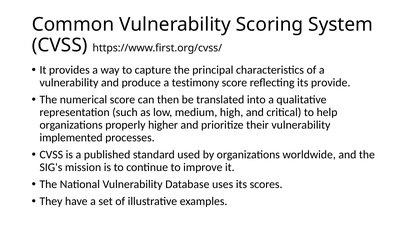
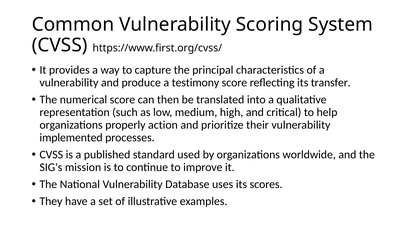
provide: provide -> transfer
higher: higher -> action
